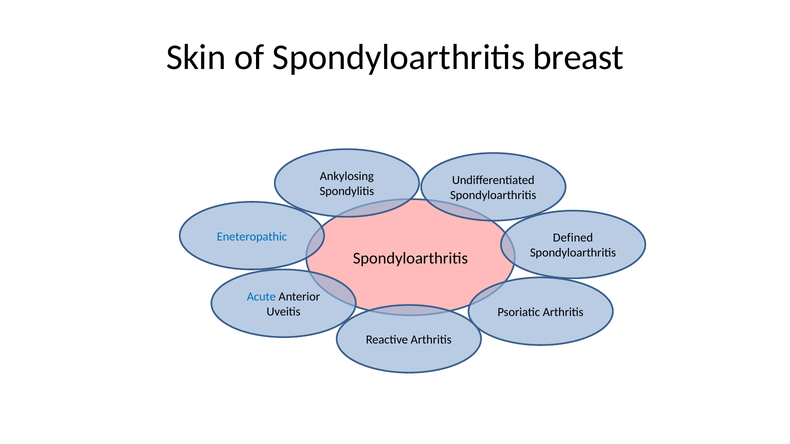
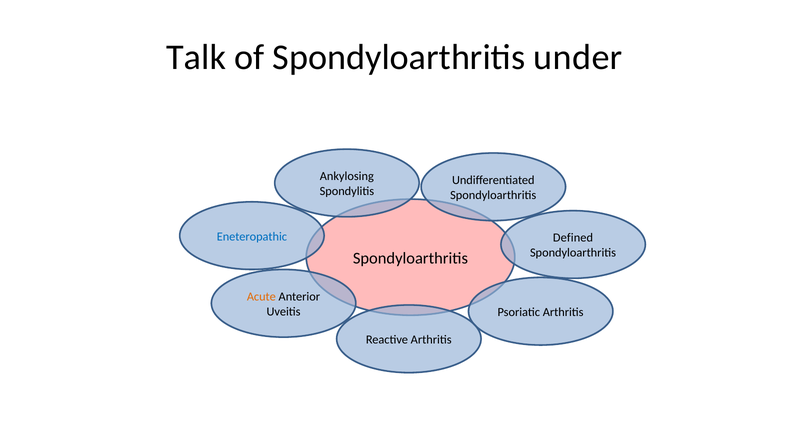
Skin: Skin -> Talk
breast: breast -> under
Acute colour: blue -> orange
